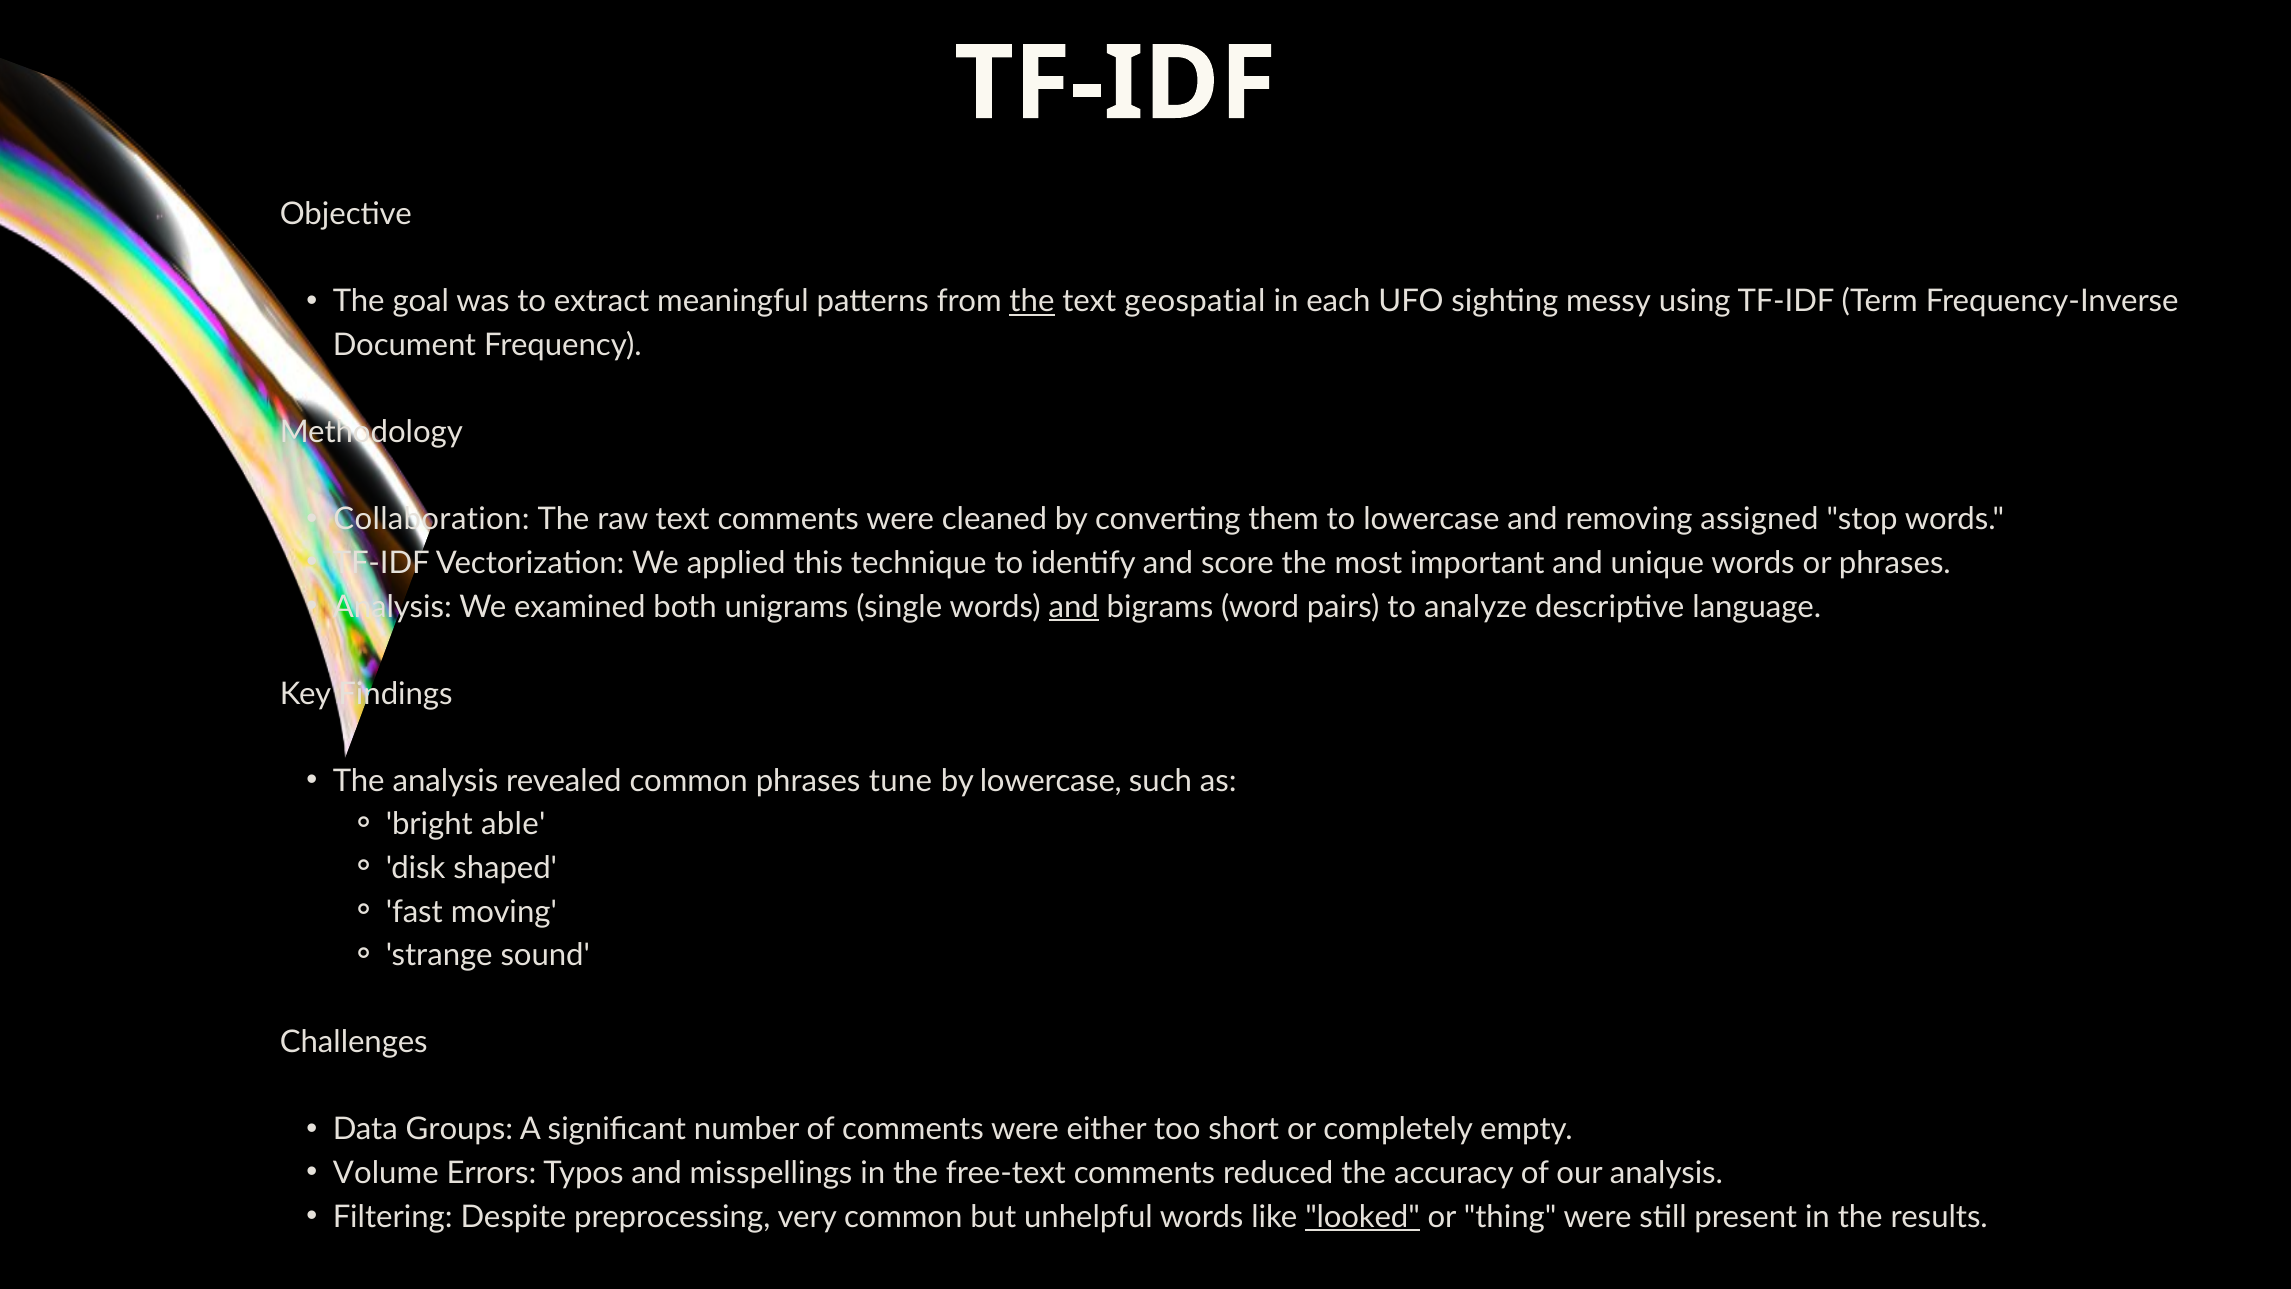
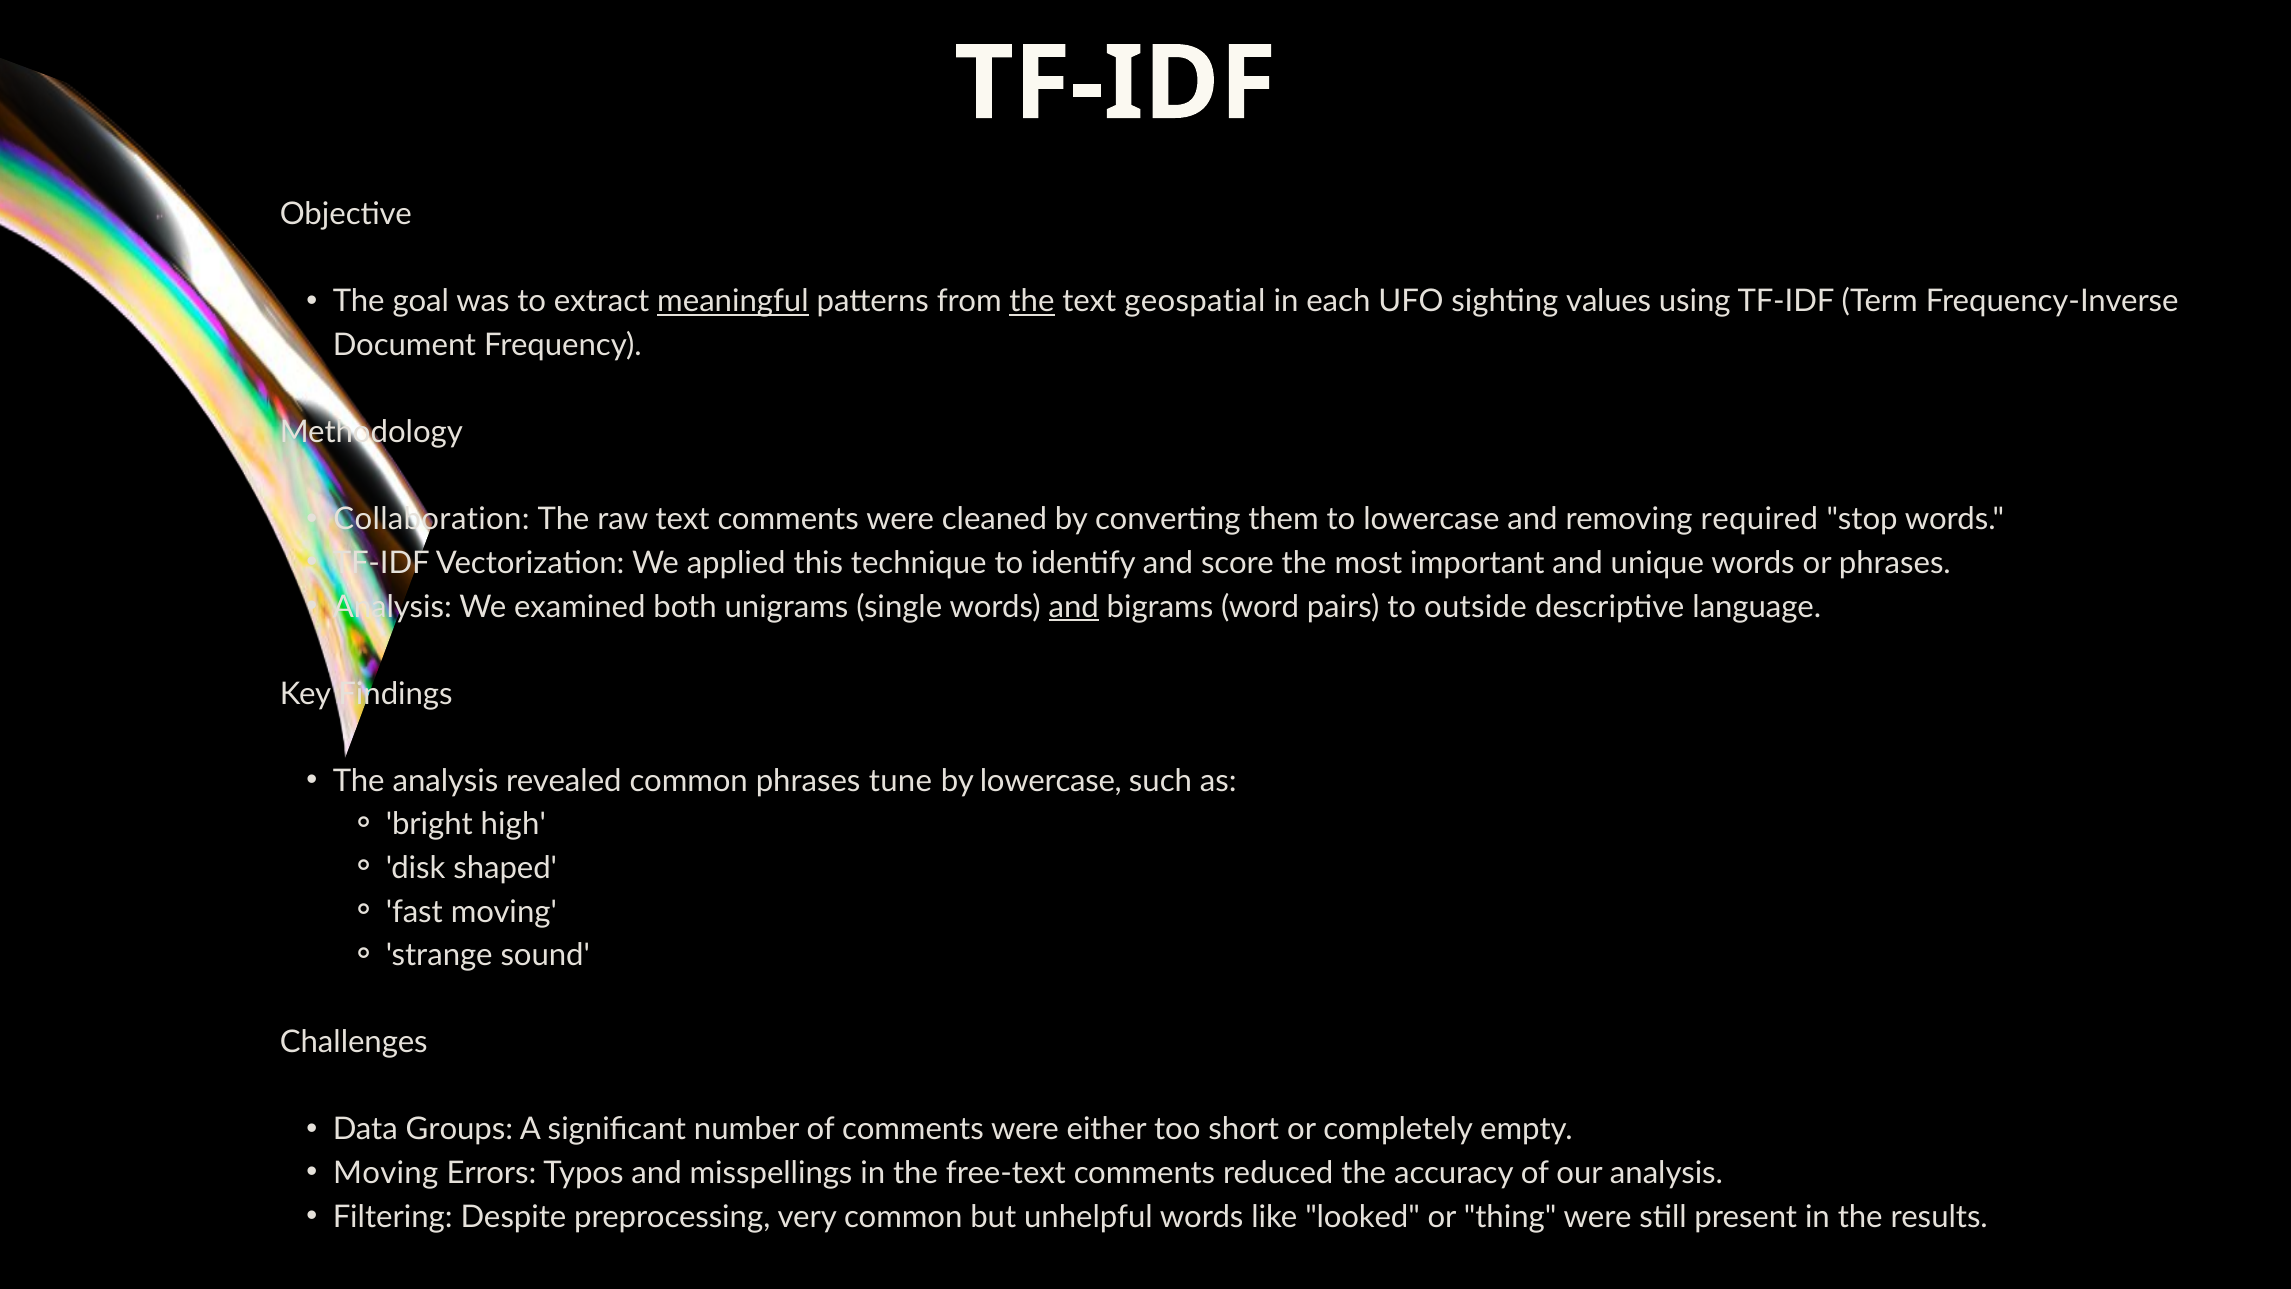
meaningful underline: none -> present
messy: messy -> values
assigned: assigned -> required
analyze: analyze -> outside
able: able -> high
Volume at (386, 1173): Volume -> Moving
looked underline: present -> none
